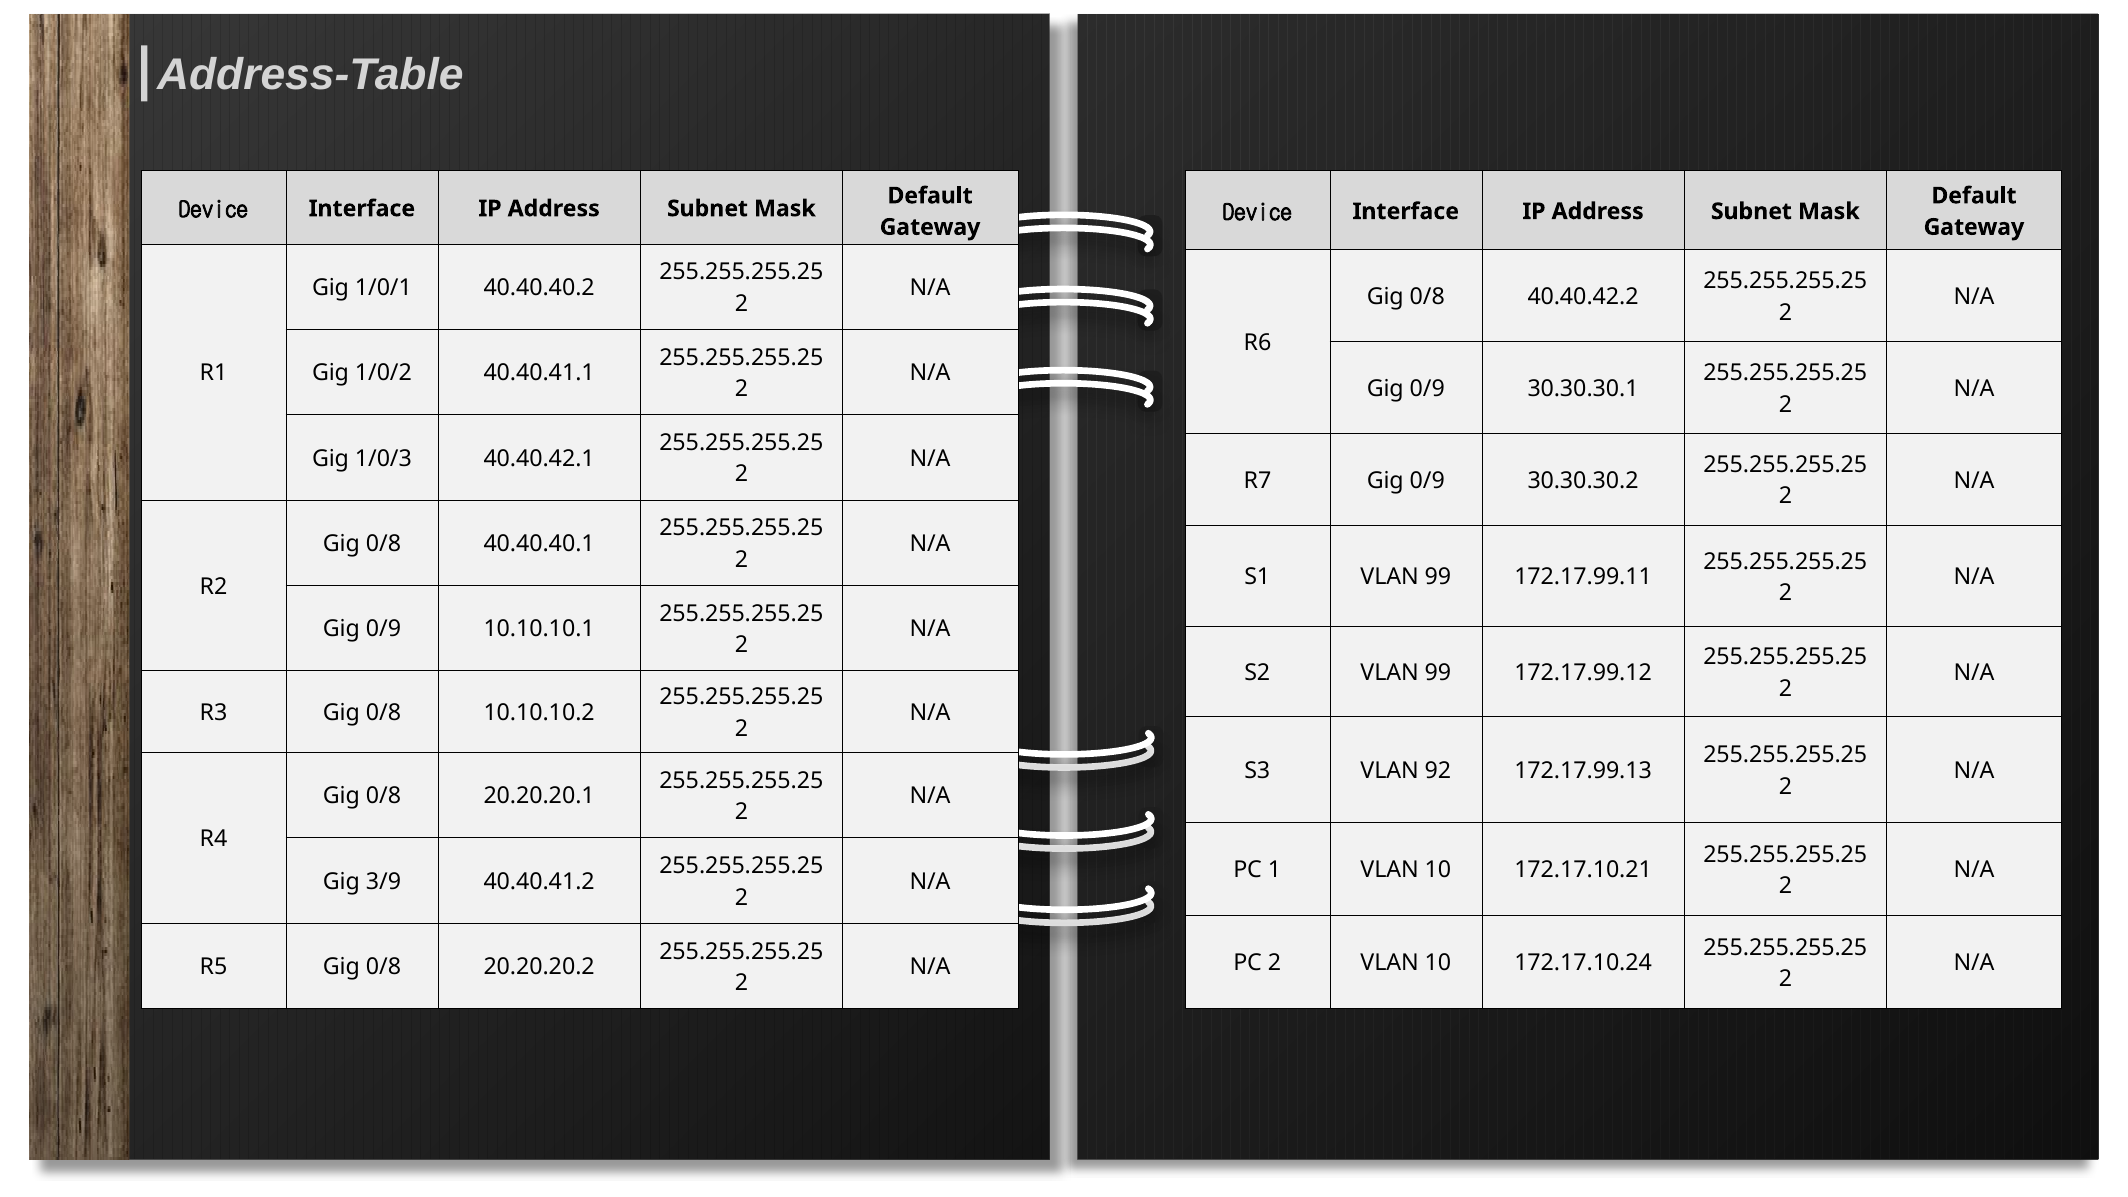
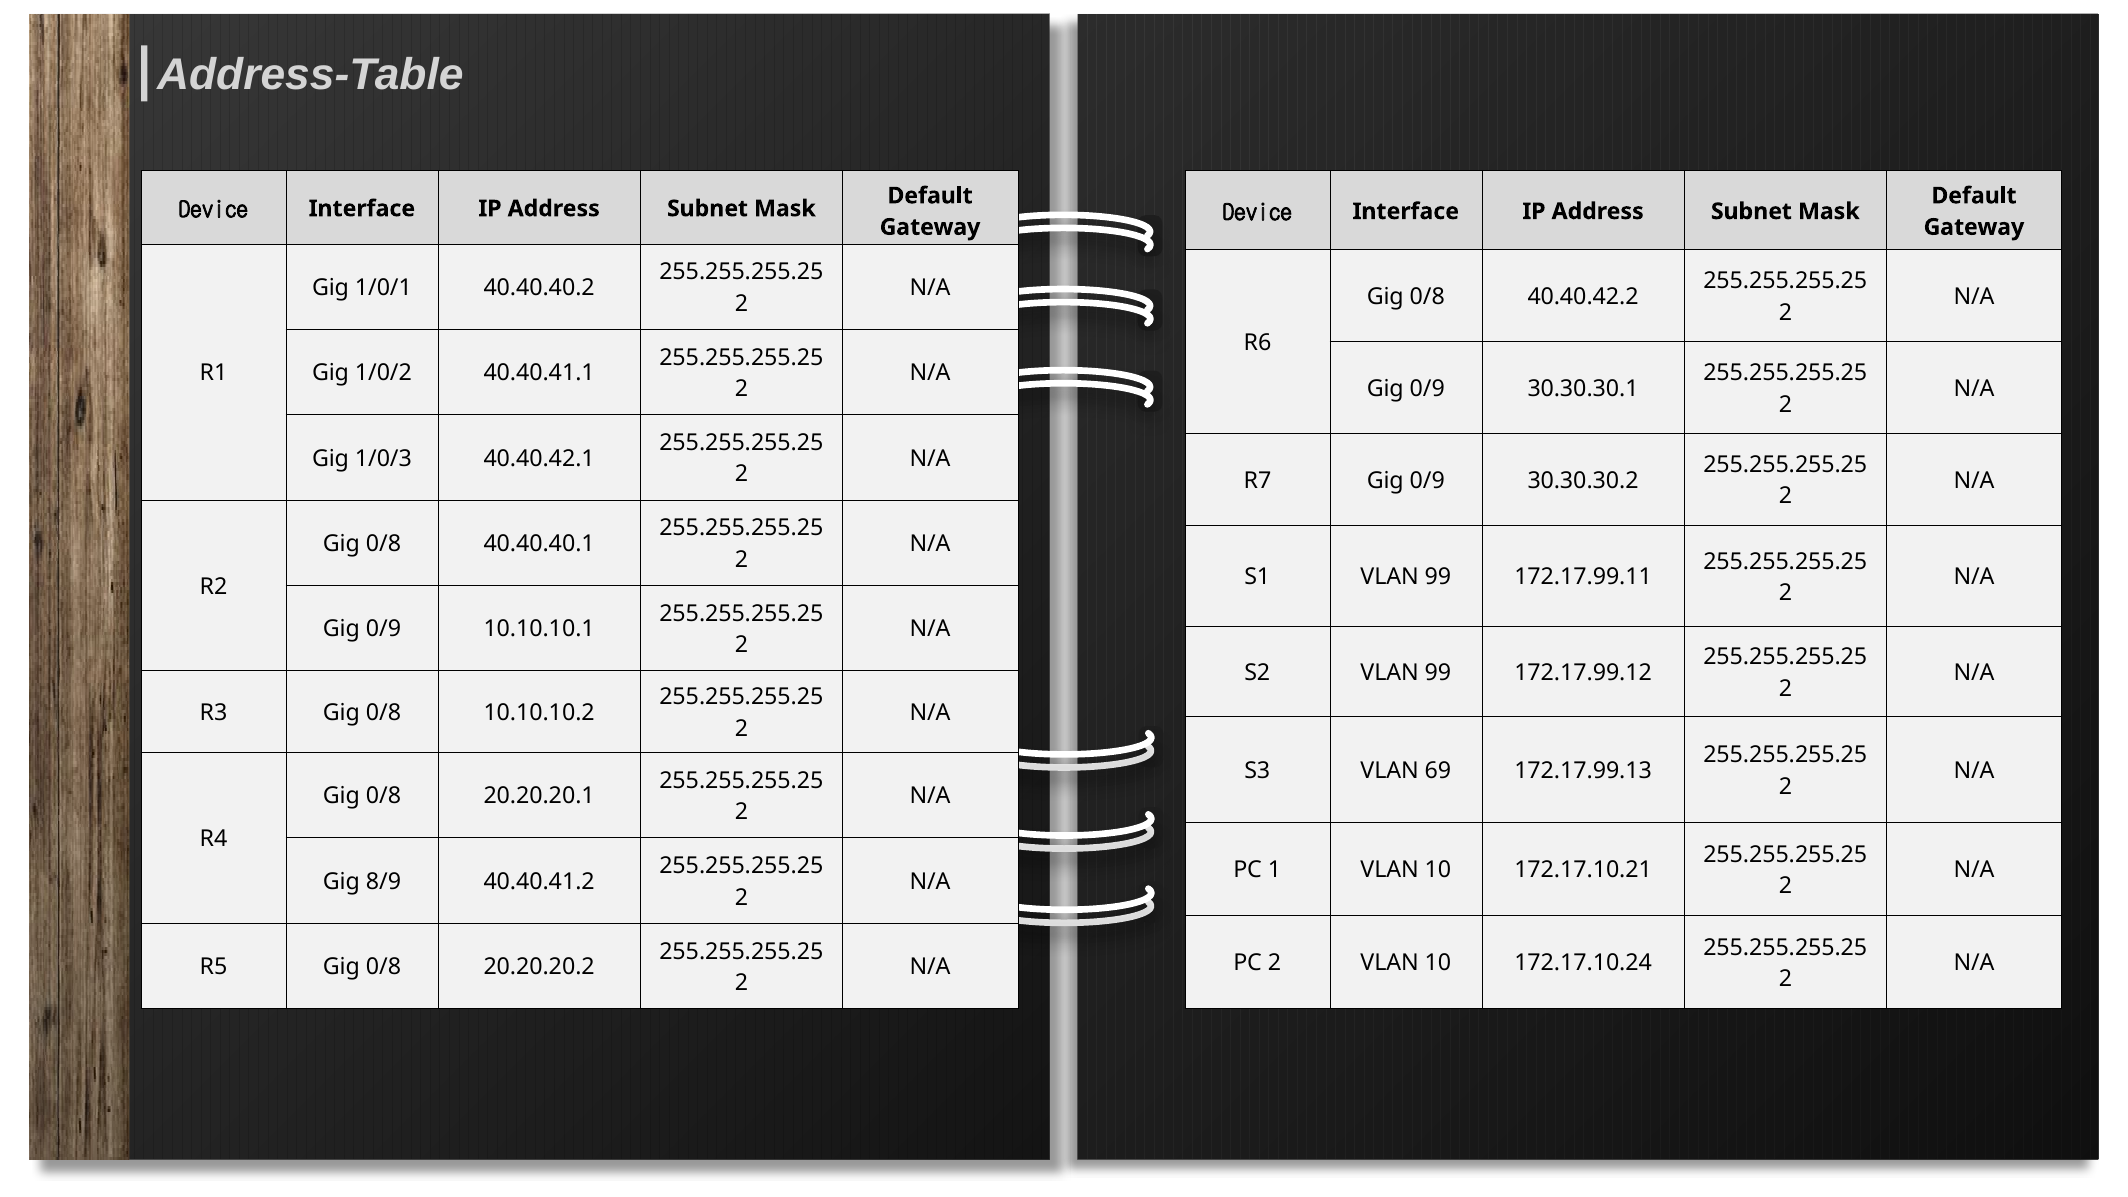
92: 92 -> 69
3/9: 3/9 -> 8/9
